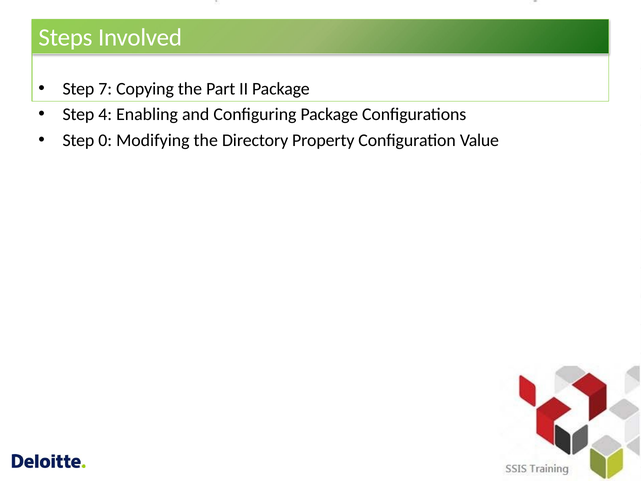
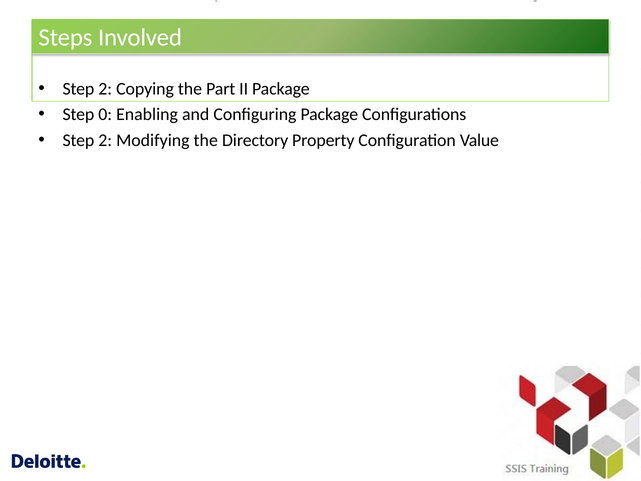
7 at (105, 89): 7 -> 2
4: 4 -> 0
0 at (105, 140): 0 -> 2
